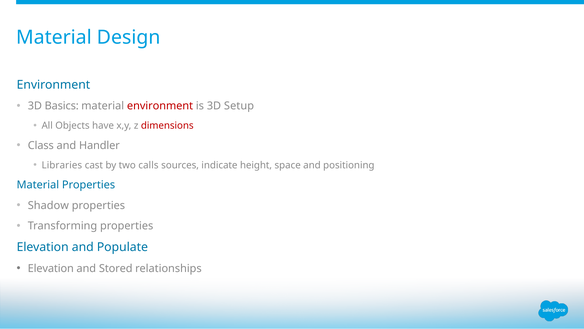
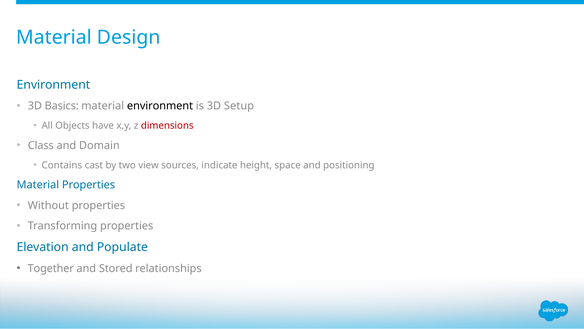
environment at (160, 106) colour: red -> black
Handler: Handler -> Domain
Libraries: Libraries -> Contains
calls: calls -> view
Shadow: Shadow -> Without
Elevation at (51, 268): Elevation -> Together
